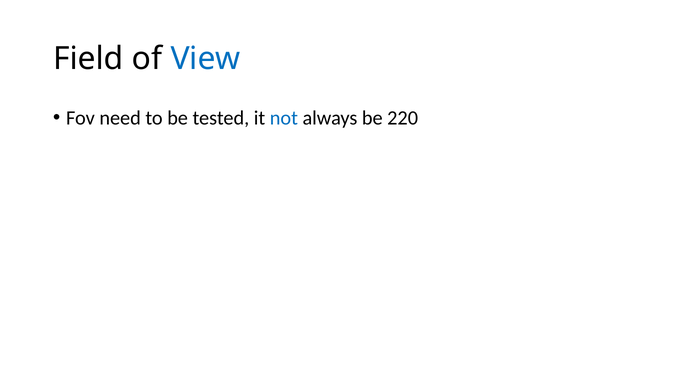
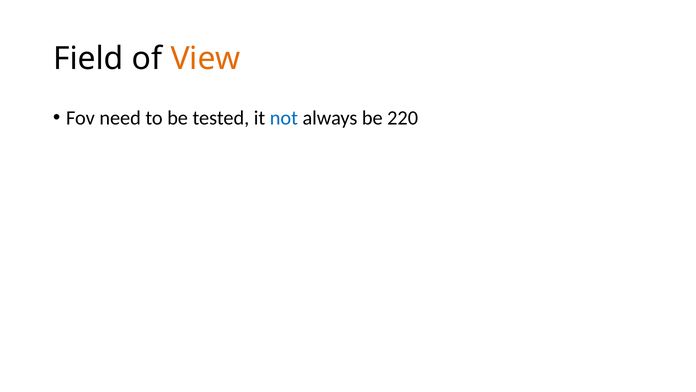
View colour: blue -> orange
